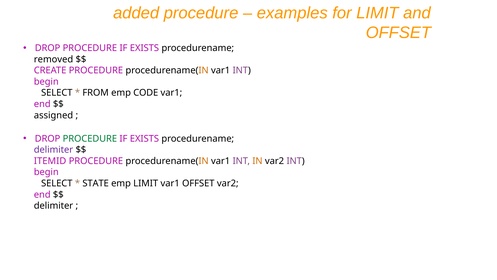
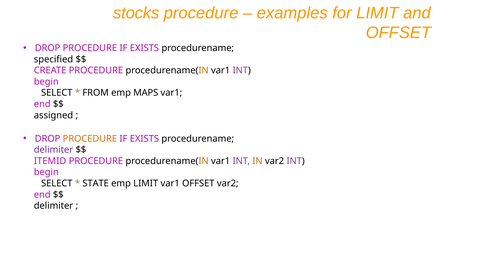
added: added -> stocks
removed: removed -> specified
CODE: CODE -> MAPS
PROCEDURE at (90, 138) colour: green -> orange
